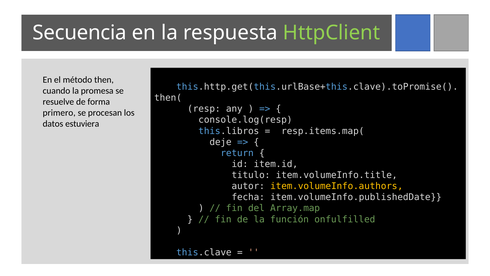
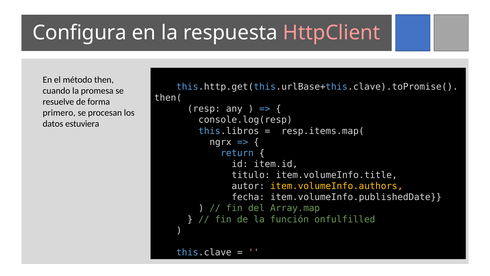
Secuencia: Secuencia -> Configura
HttpClient colour: light green -> pink
deje: deje -> ngrx
